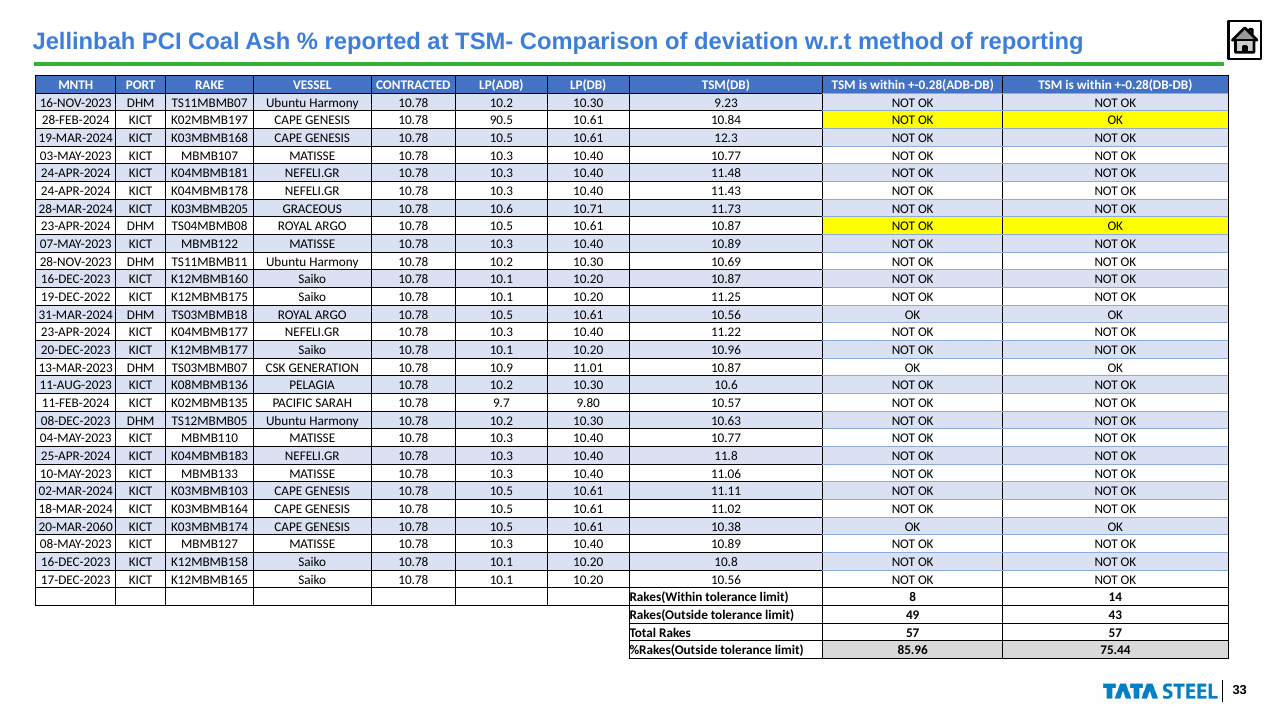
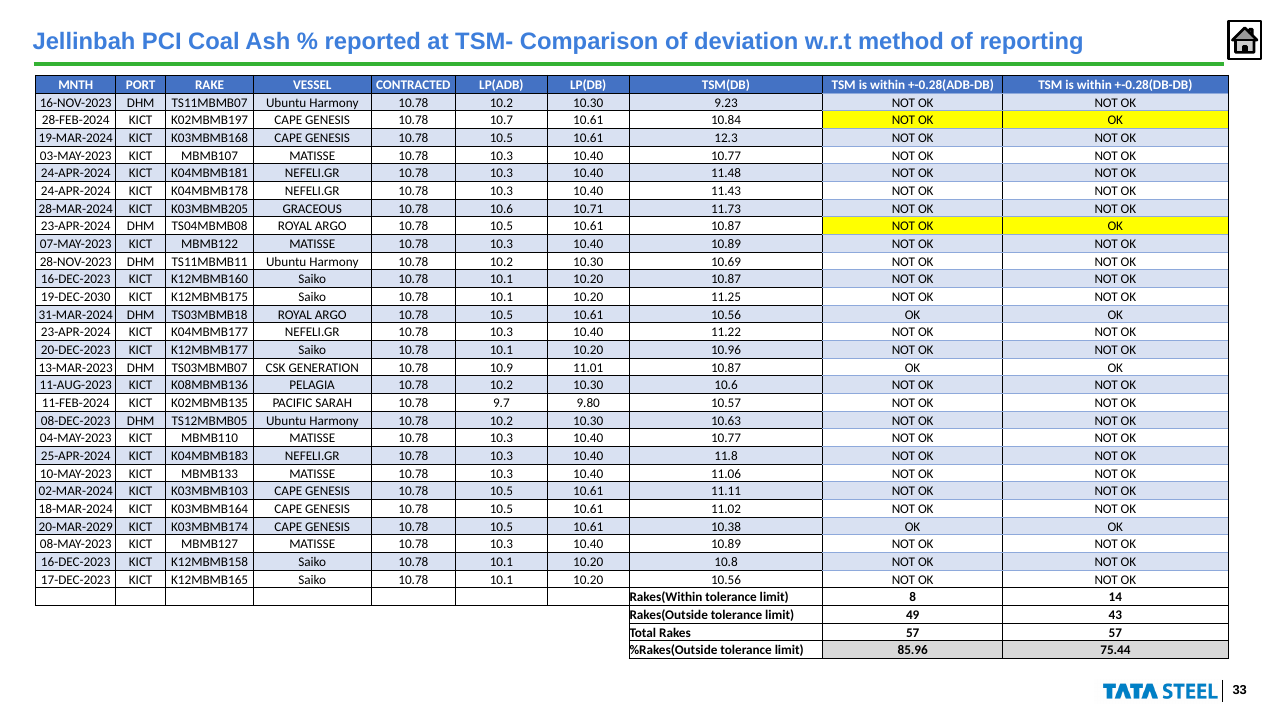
90.5: 90.5 -> 10.7
19-DEC-2022: 19-DEC-2022 -> 19-DEC-2030
20-MAR-2060: 20-MAR-2060 -> 20-MAR-2029
